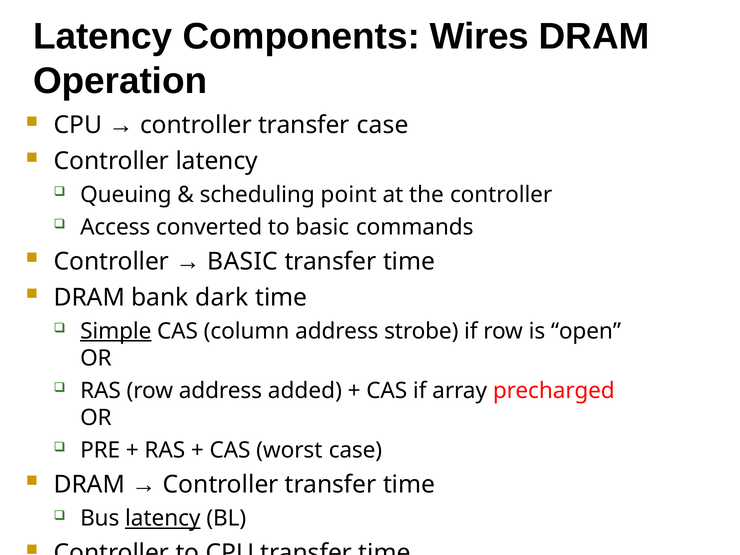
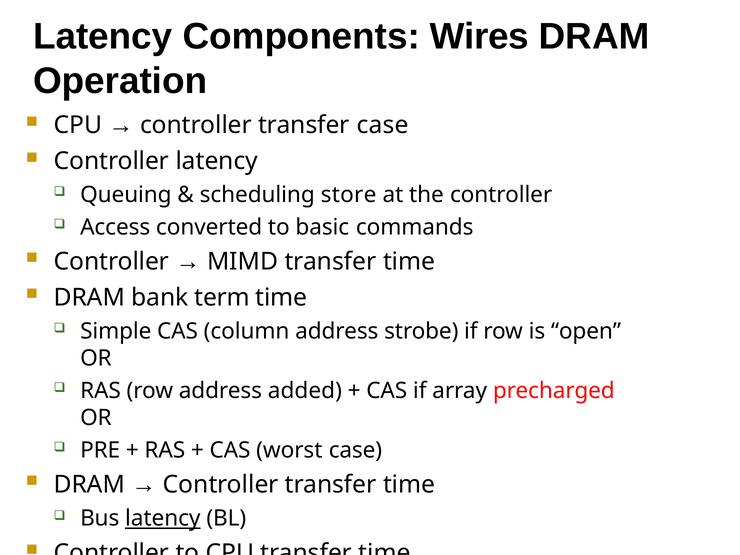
point: point -> store
BASIC at (243, 261): BASIC -> MIMD
dark: dark -> term
Simple underline: present -> none
